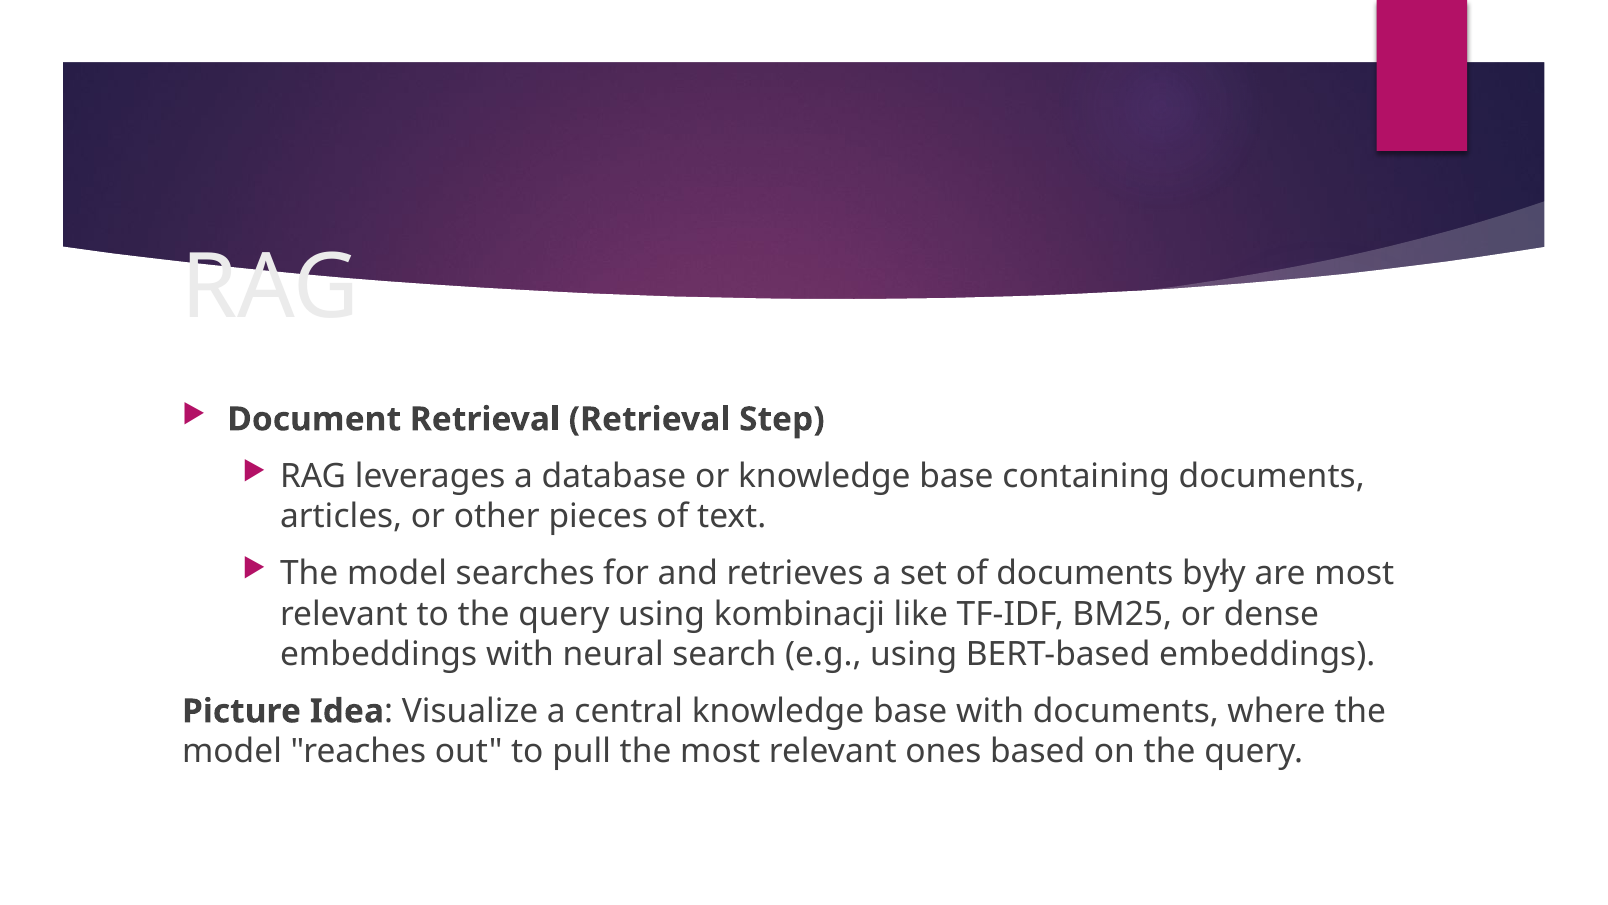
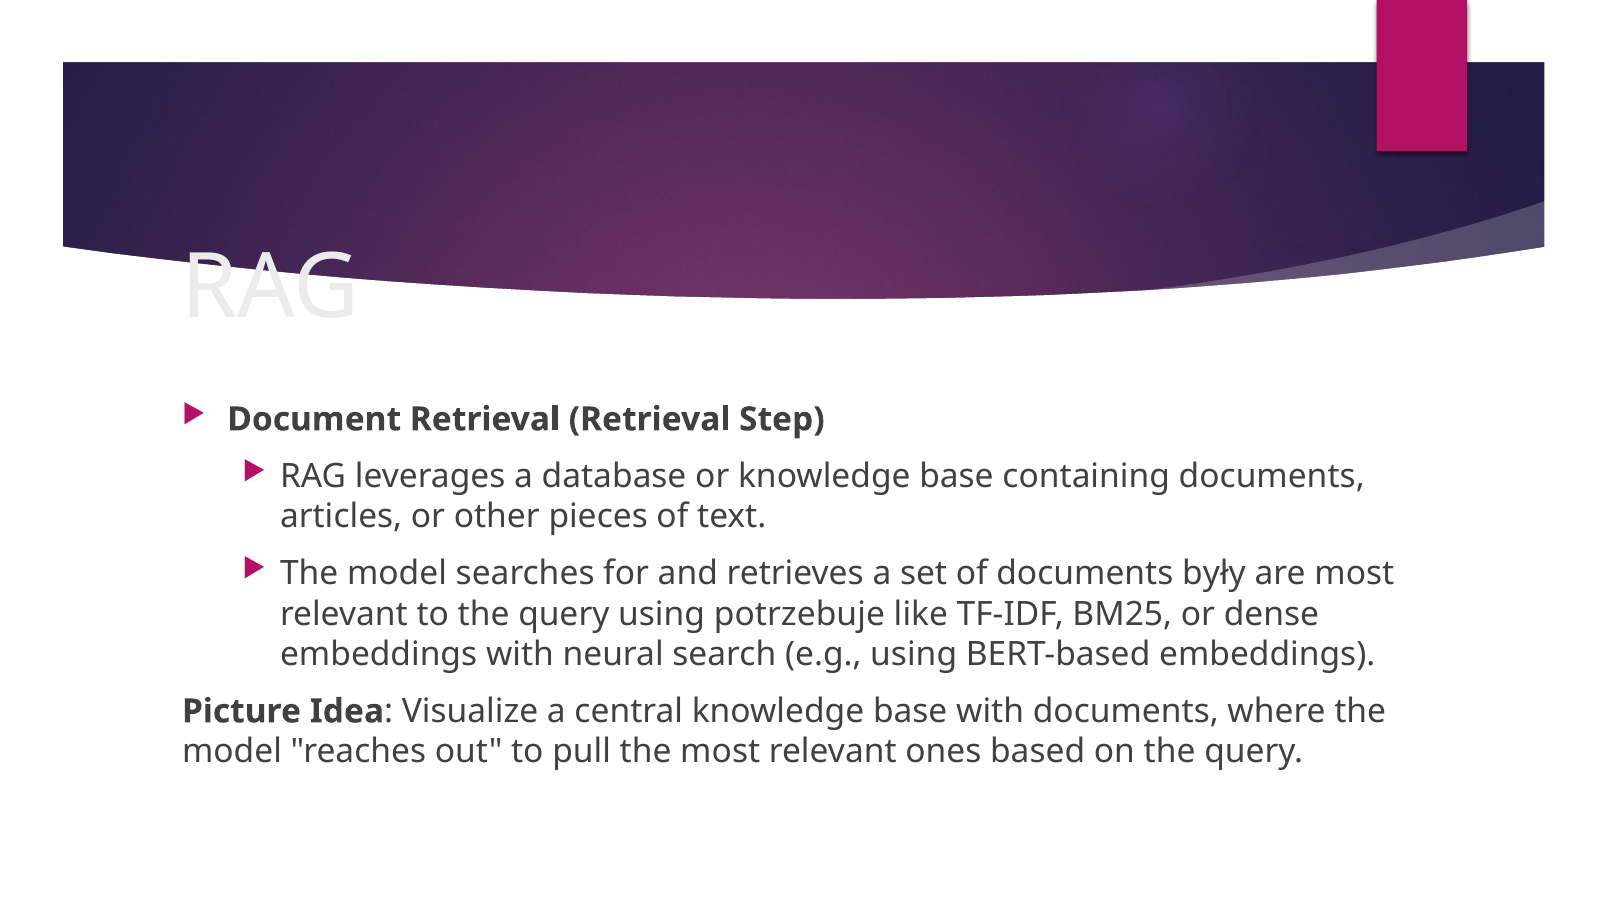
kombinacji: kombinacji -> potrzebuje
